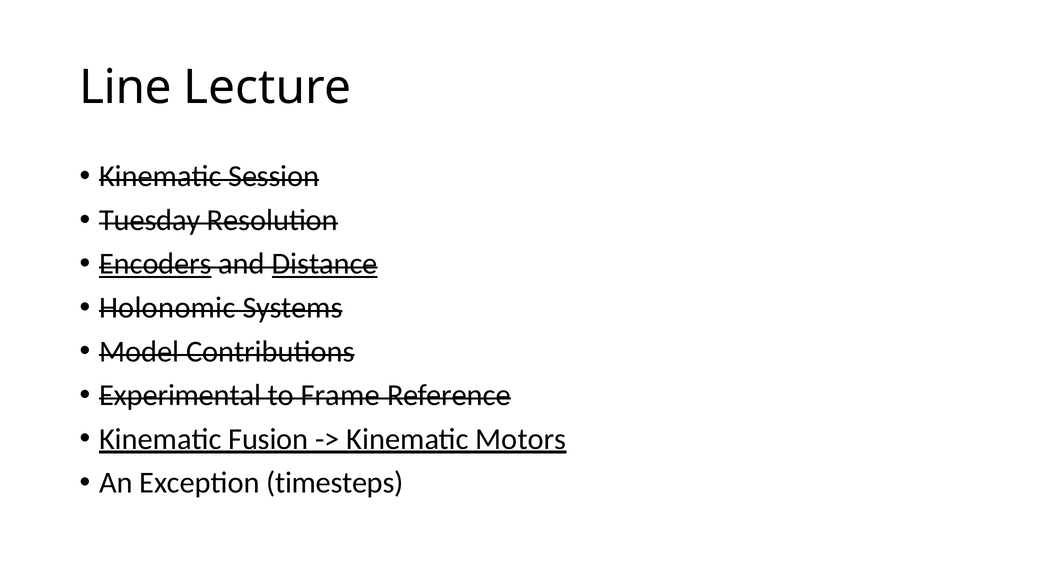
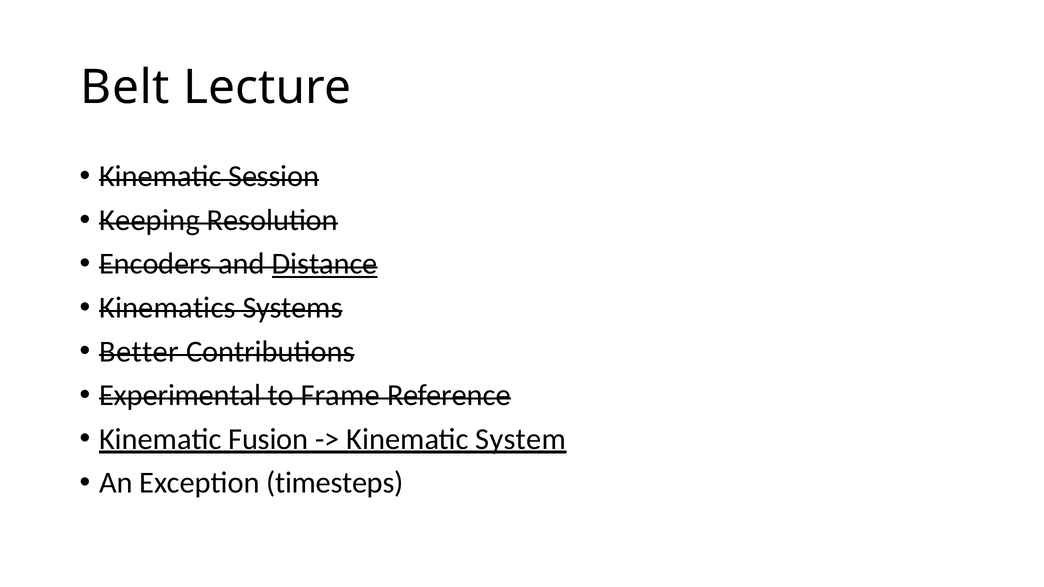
Line: Line -> Belt
Tuesday: Tuesday -> Keeping
Encoders underline: present -> none
Holonomic: Holonomic -> Kinematics
Model: Model -> Better
Motors: Motors -> System
